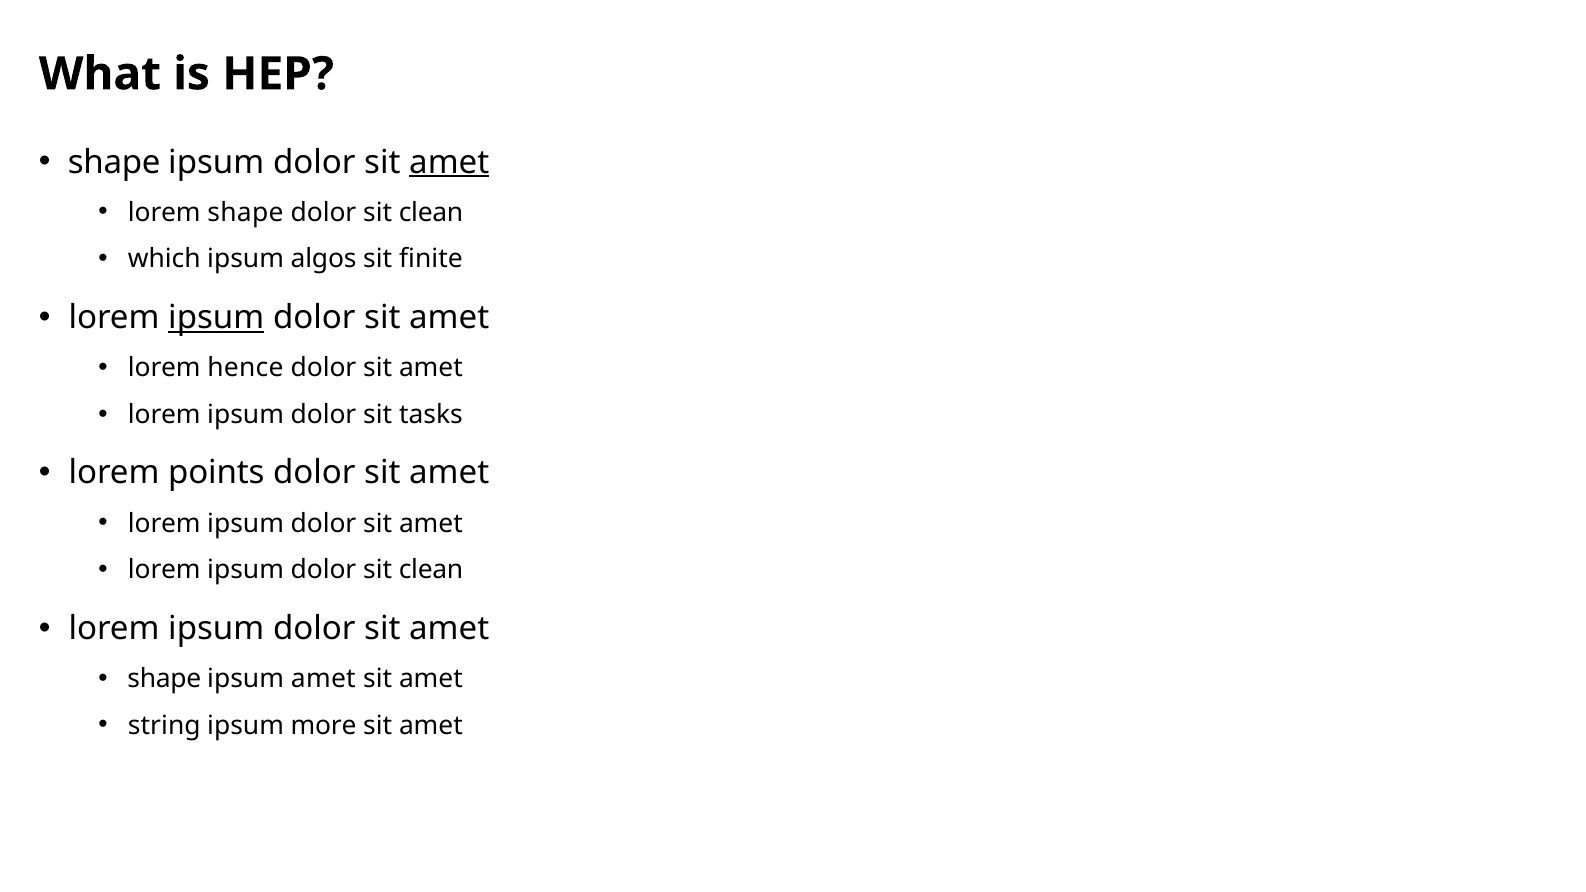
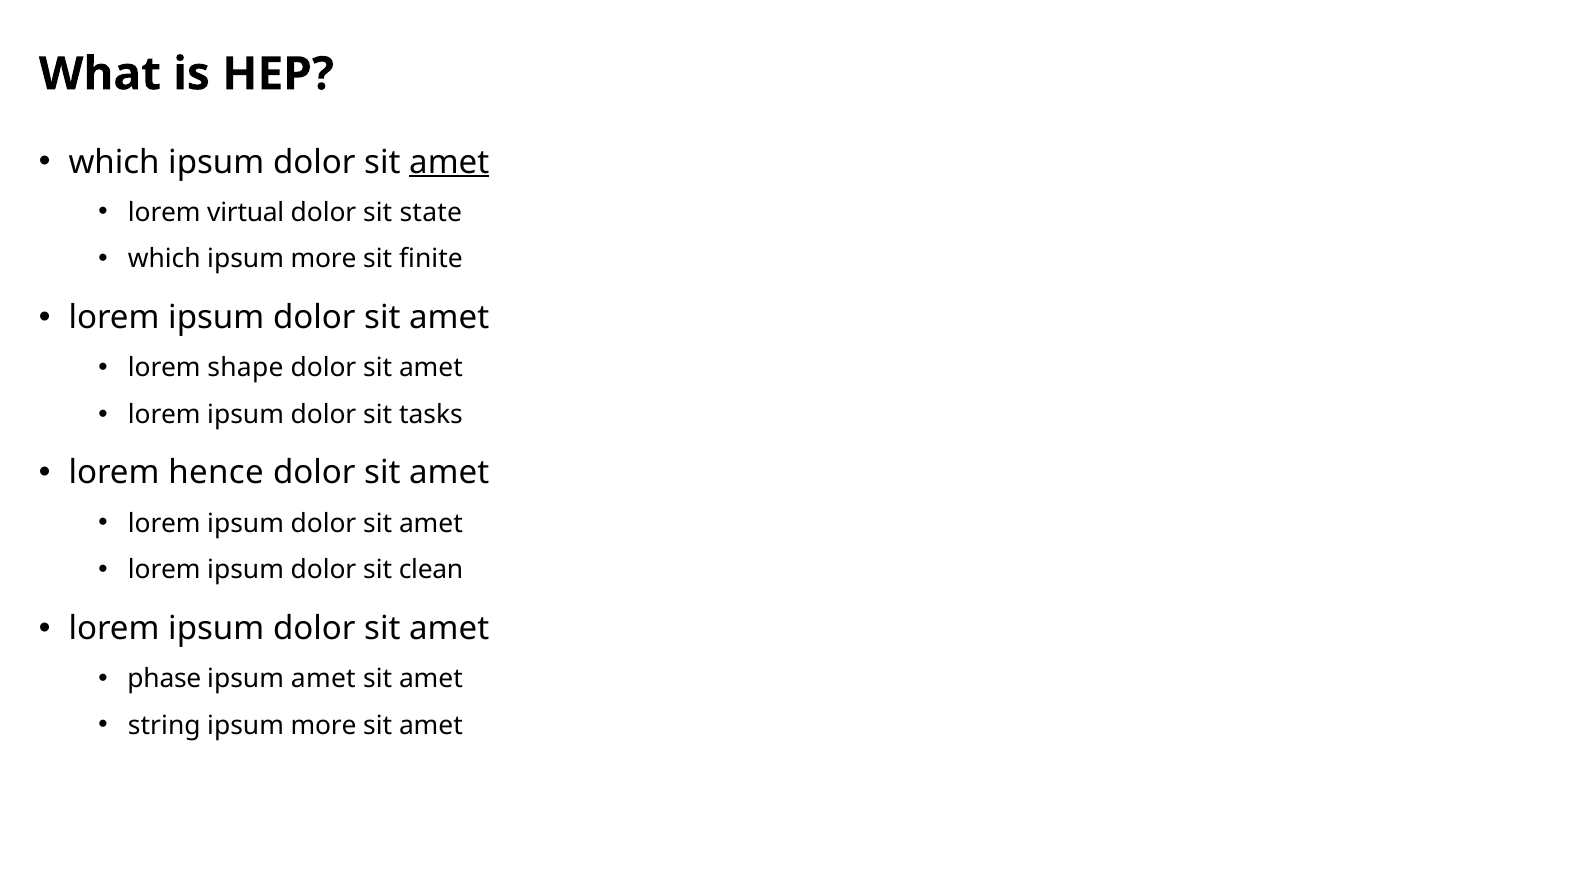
shape at (114, 162): shape -> which
lorem shape: shape -> virtual
clean at (431, 212): clean -> state
algos at (324, 259): algos -> more
ipsum at (216, 318) underline: present -> none
hence: hence -> shape
points: points -> hence
shape at (164, 679): shape -> phase
